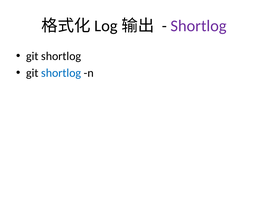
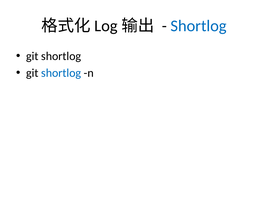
Shortlog at (199, 26) colour: purple -> blue
